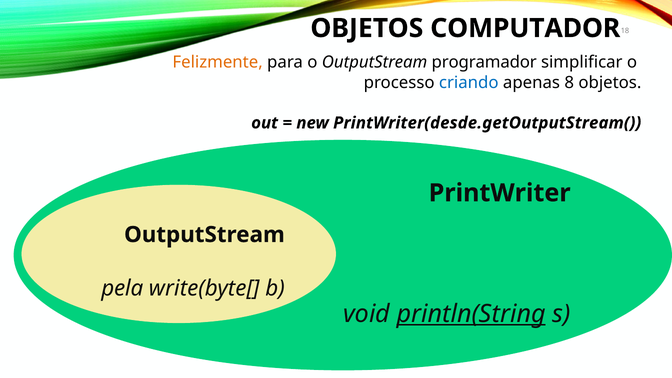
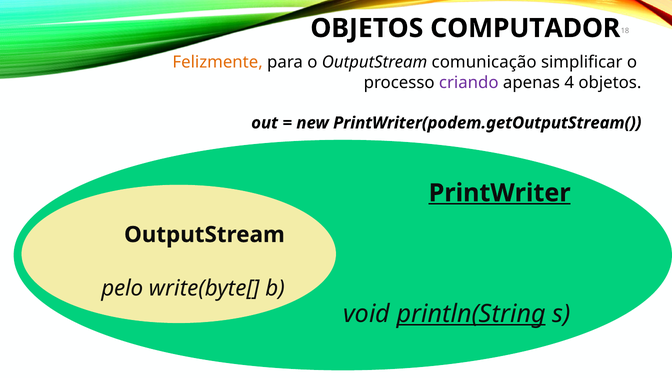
programador: programador -> comunicação
criando colour: blue -> purple
8: 8 -> 4
PrintWriter(desde.getOutputStream(: PrintWriter(desde.getOutputStream( -> PrintWriter(podem.getOutputStream(
PrintWriter underline: none -> present
pela: pela -> pelo
